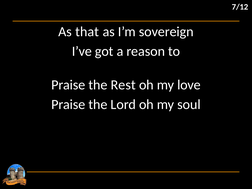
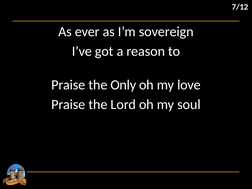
that: that -> ever
Rest: Rest -> Only
